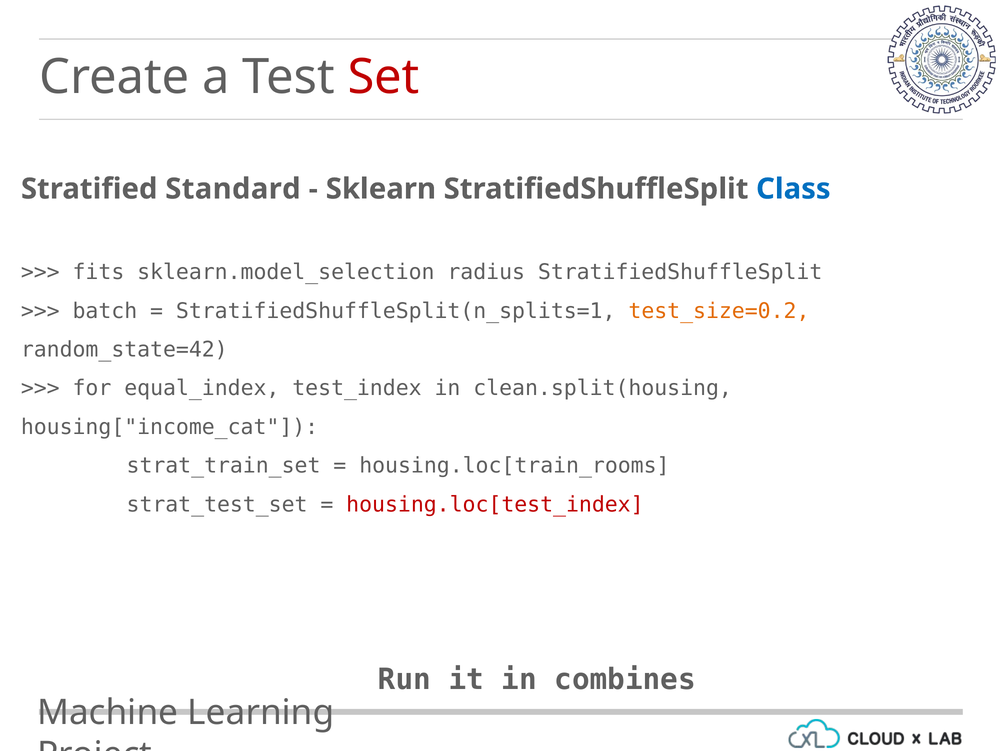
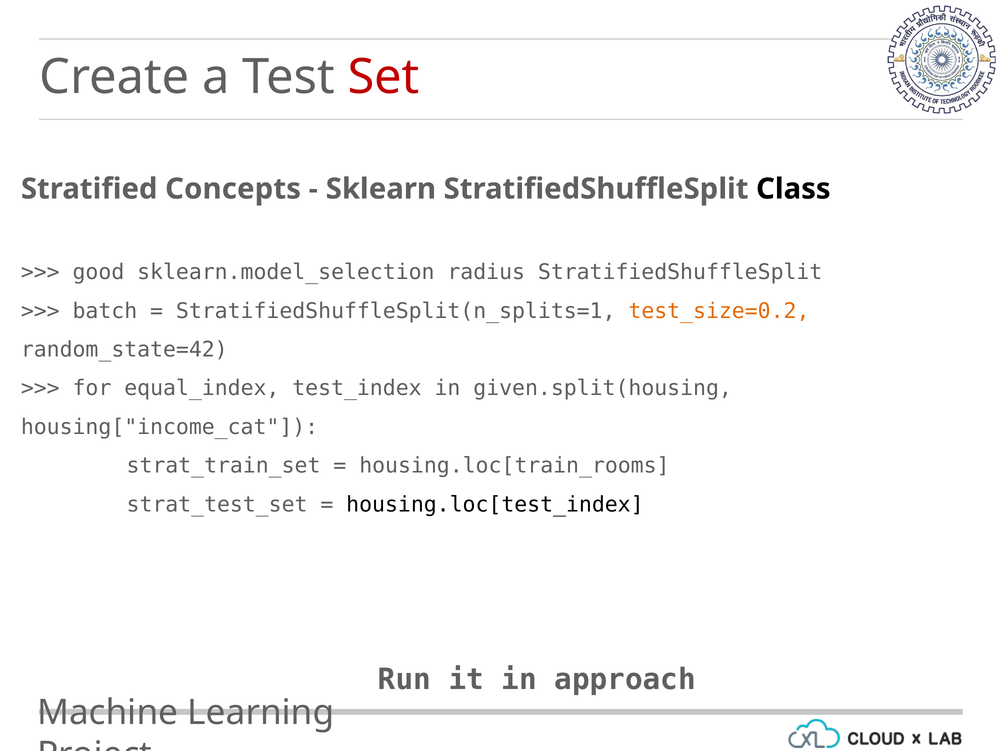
Standard: Standard -> Concepts
Class colour: blue -> black
fits: fits -> good
clean.split(housing: clean.split(housing -> given.split(housing
housing.loc[test_index colour: red -> black
combines: combines -> approach
